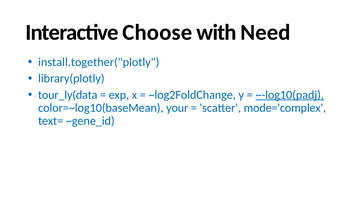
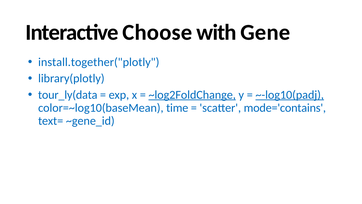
Need: Need -> Gene
~log2FoldChange underline: none -> present
your: your -> time
mode='complex: mode='complex -> mode='contains
